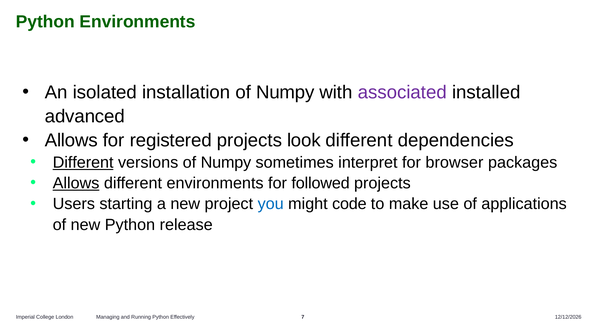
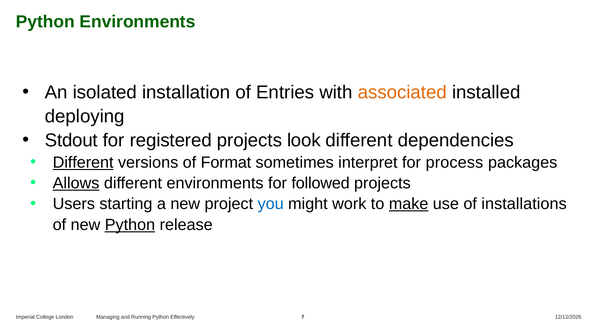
installation of Numpy: Numpy -> Entries
associated colour: purple -> orange
advanced: advanced -> deploying
Allows at (71, 140): Allows -> Stdout
versions of Numpy: Numpy -> Format
browser: browser -> process
code: code -> work
make underline: none -> present
applications: applications -> installations
Python at (130, 225) underline: none -> present
